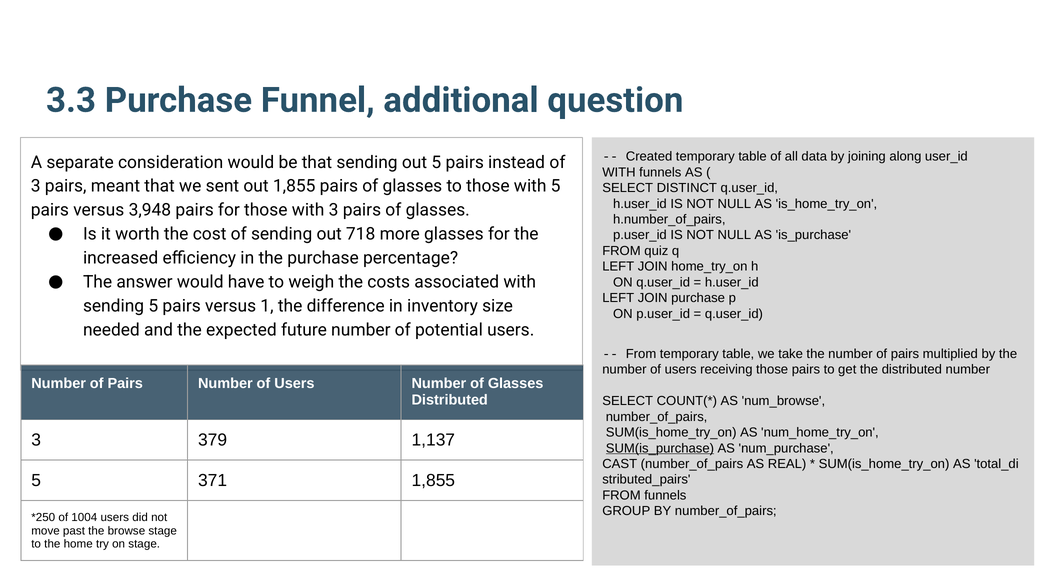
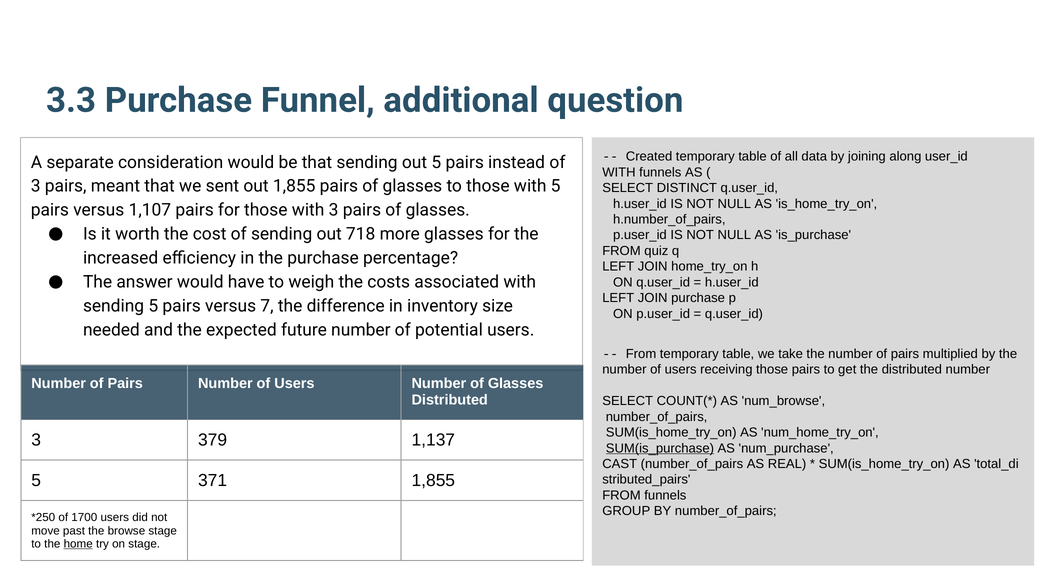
3,948: 3,948 -> 1,107
1: 1 -> 7
1004: 1004 -> 1700
home underline: none -> present
